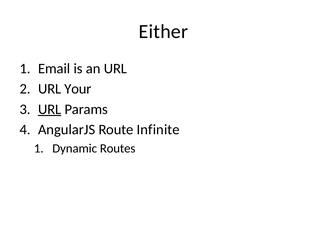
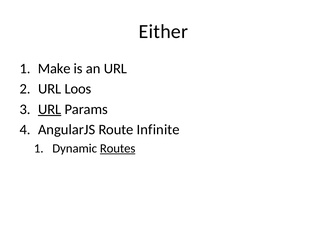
Email: Email -> Make
Your: Your -> Loos
Routes underline: none -> present
